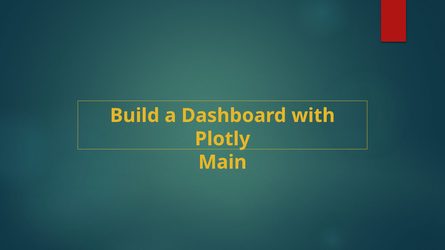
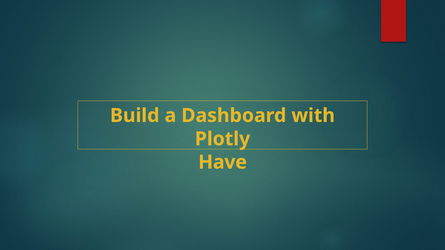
Main: Main -> Have
